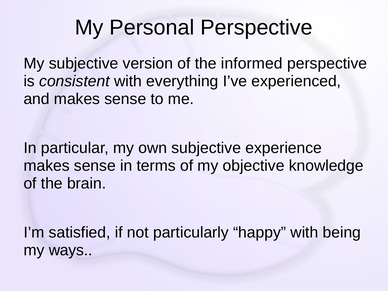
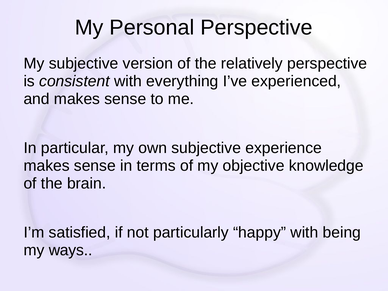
informed: informed -> relatively
